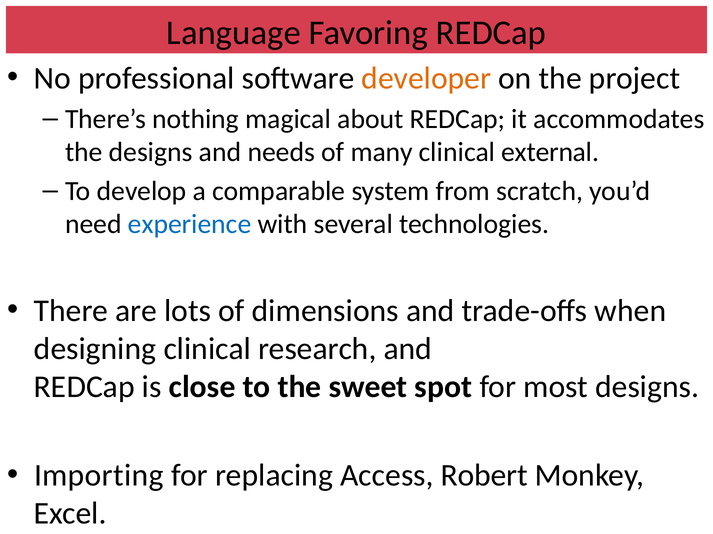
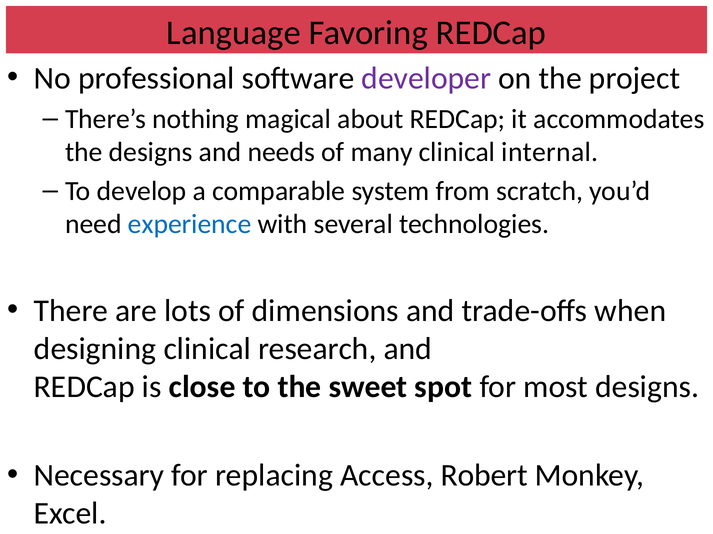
developer colour: orange -> purple
external: external -> internal
Importing: Importing -> Necessary
